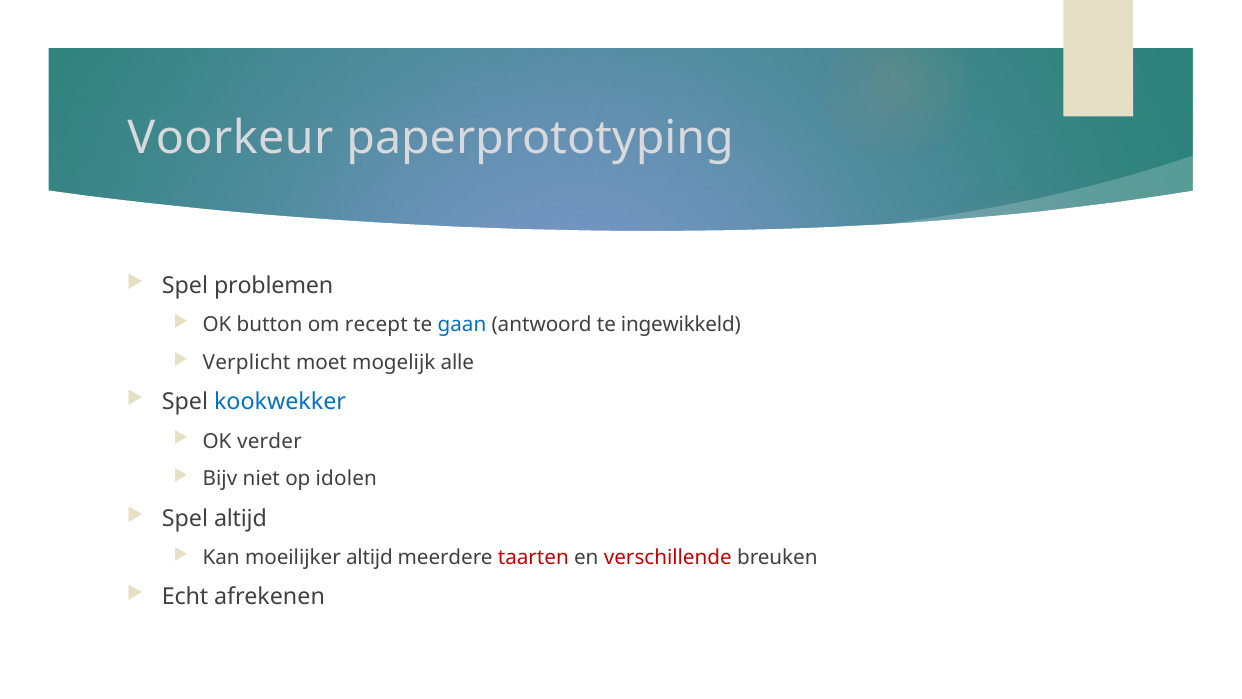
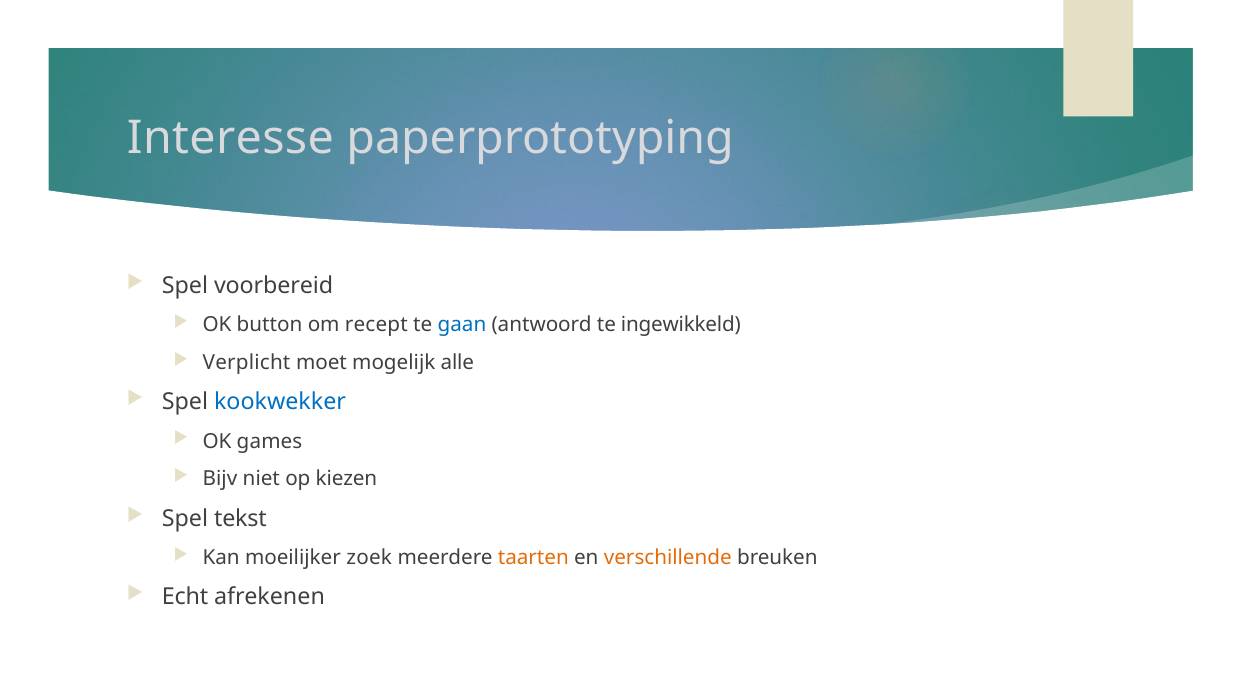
Voorkeur: Voorkeur -> Interesse
problemen: problemen -> voorbereid
verder: verder -> games
idolen: idolen -> kiezen
Spel altijd: altijd -> tekst
moeilijker altijd: altijd -> zoek
taarten colour: red -> orange
verschillende colour: red -> orange
